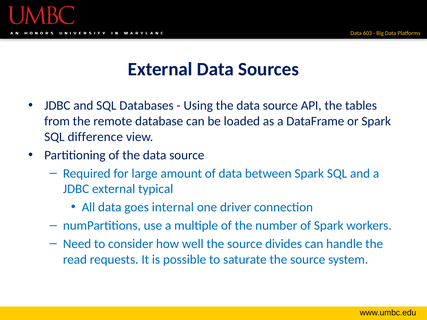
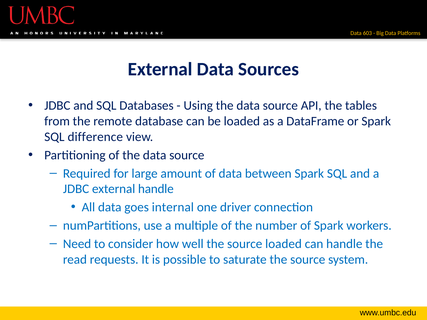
external typical: typical -> handle
source divides: divides -> loaded
